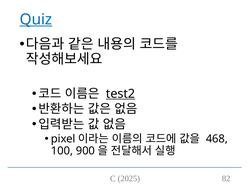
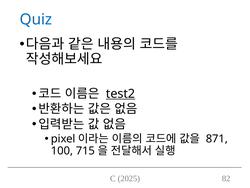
Quiz underline: present -> none
468: 468 -> 871
900: 900 -> 715
